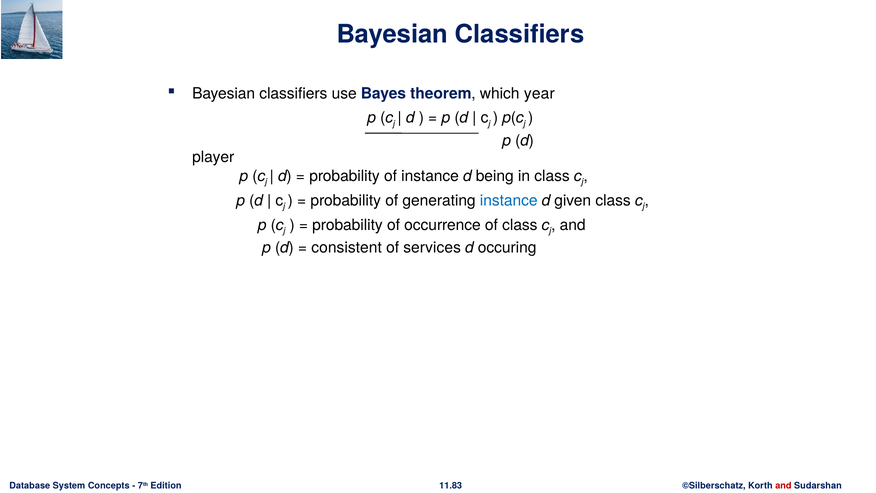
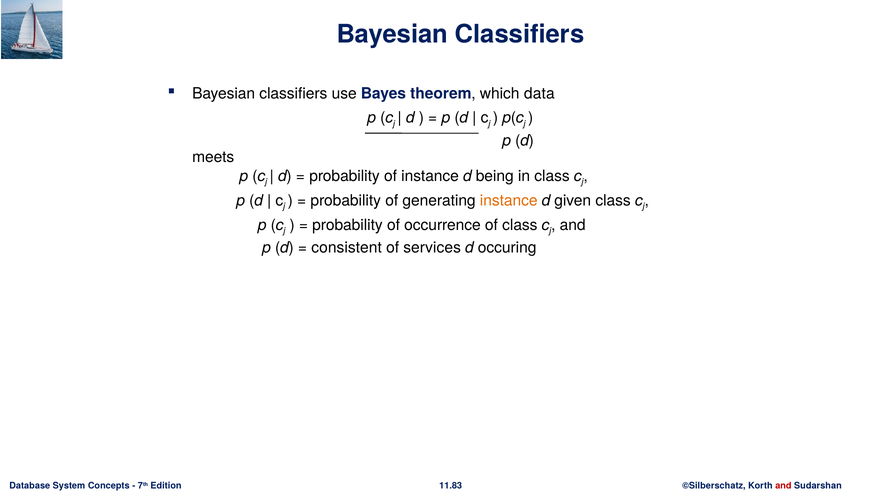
year: year -> data
player: player -> meets
instance at (509, 200) colour: blue -> orange
